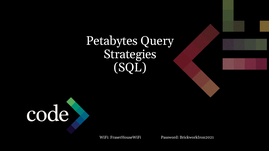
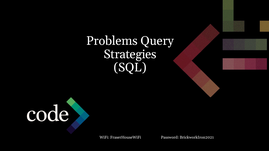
Petabytes: Petabytes -> Problems
